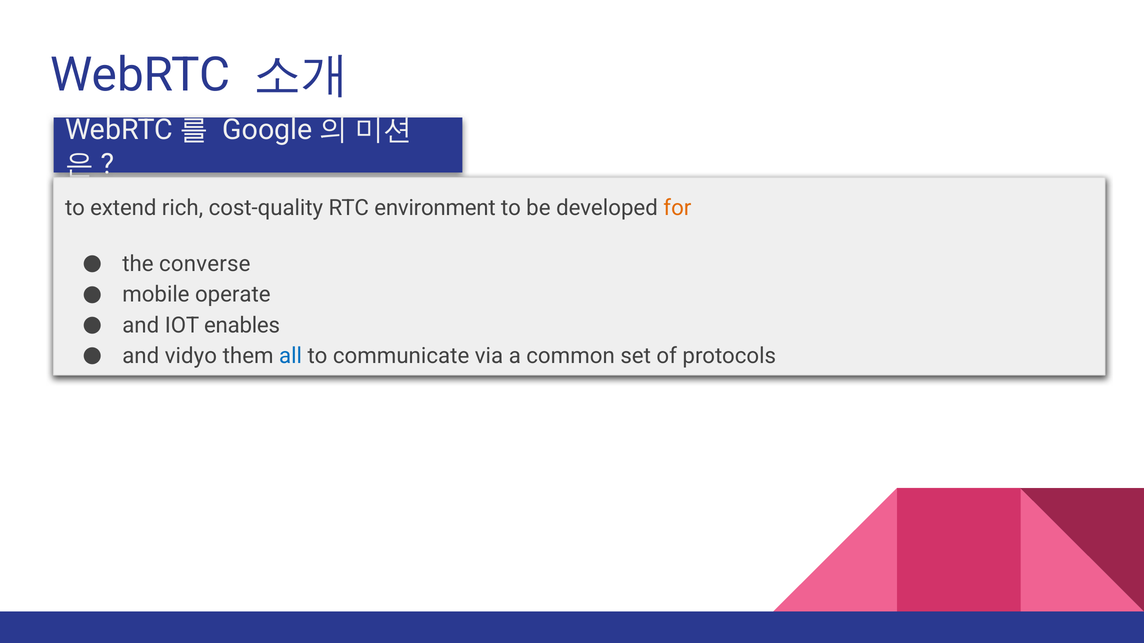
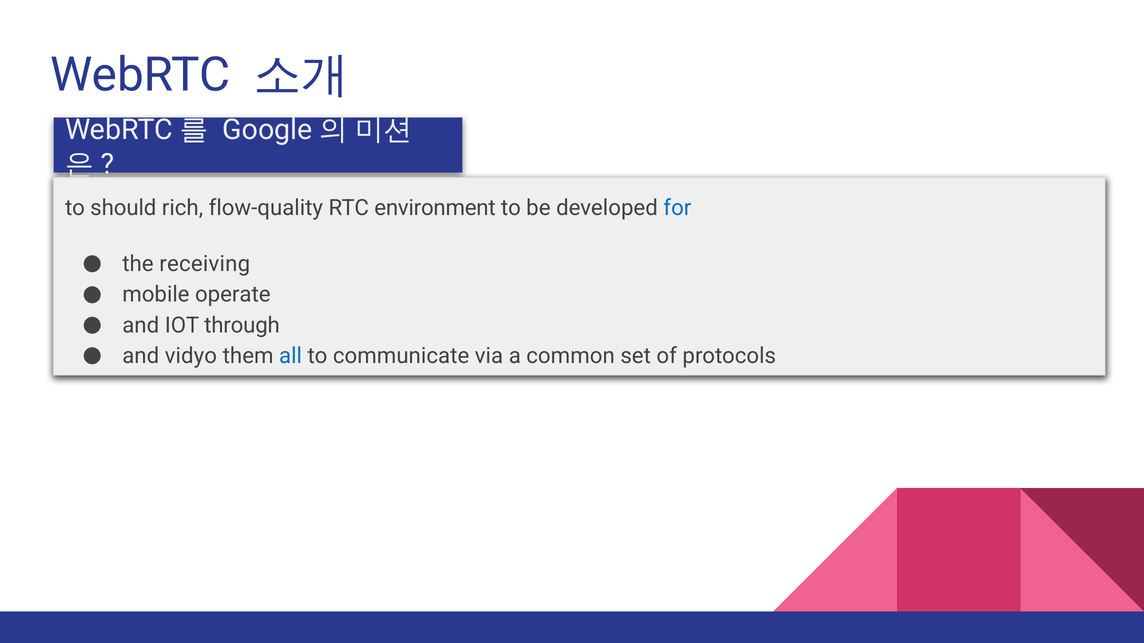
extend: extend -> should
cost-quality: cost-quality -> flow-quality
for colour: orange -> blue
converse: converse -> receiving
enables: enables -> through
